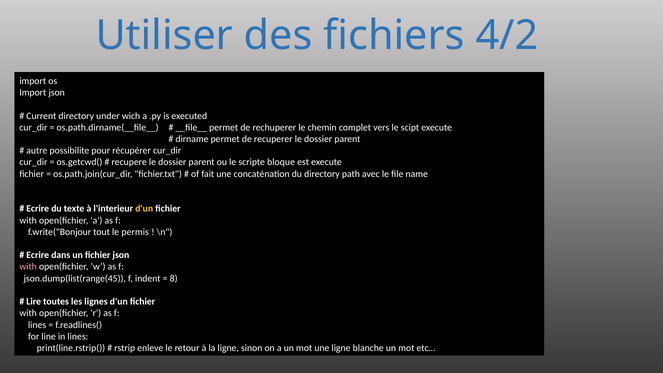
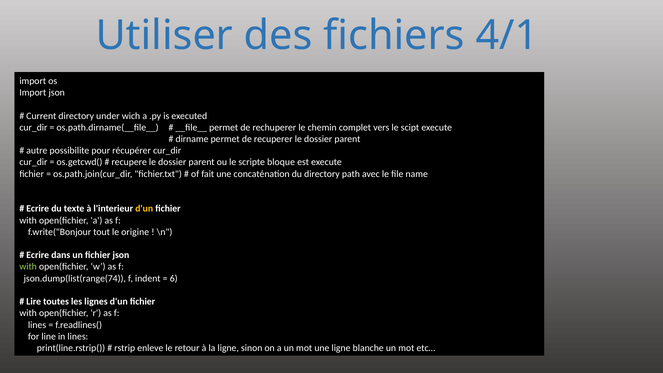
4/2: 4/2 -> 4/1
permis: permis -> origine
with at (28, 267) colour: pink -> light green
json.dump(list(range(45: json.dump(list(range(45 -> json.dump(list(range(74
8: 8 -> 6
